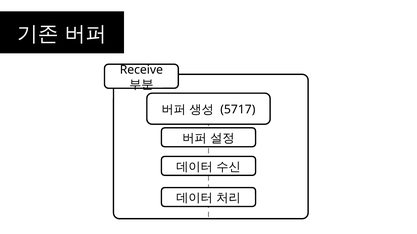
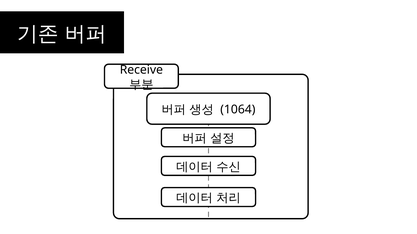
5717: 5717 -> 1064
